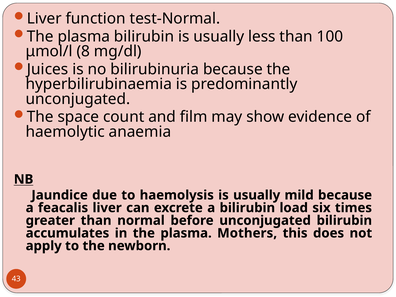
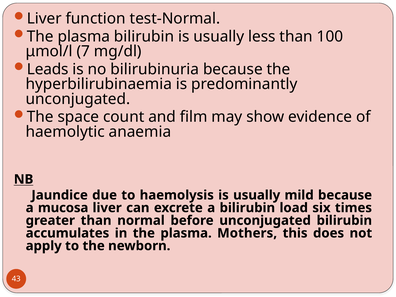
8: 8 -> 7
Juices: Juices -> Leads
feacalis: feacalis -> mucosa
